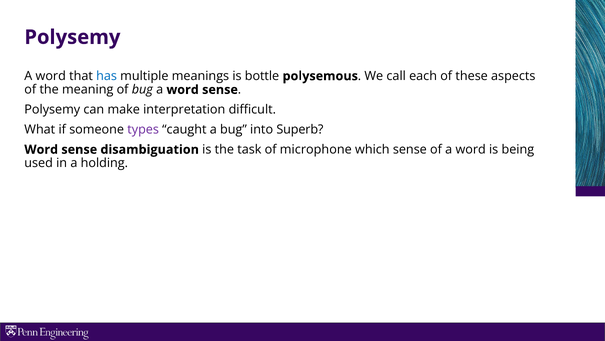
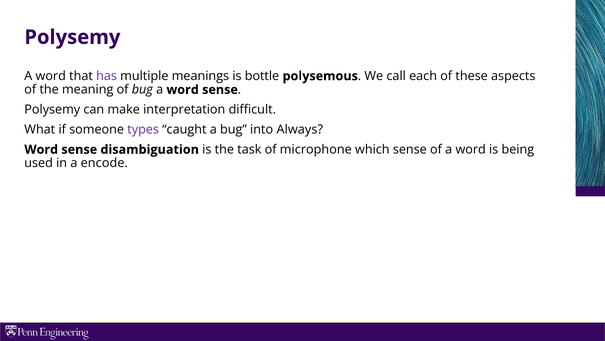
has colour: blue -> purple
Superb: Superb -> Always
holding: holding -> encode
